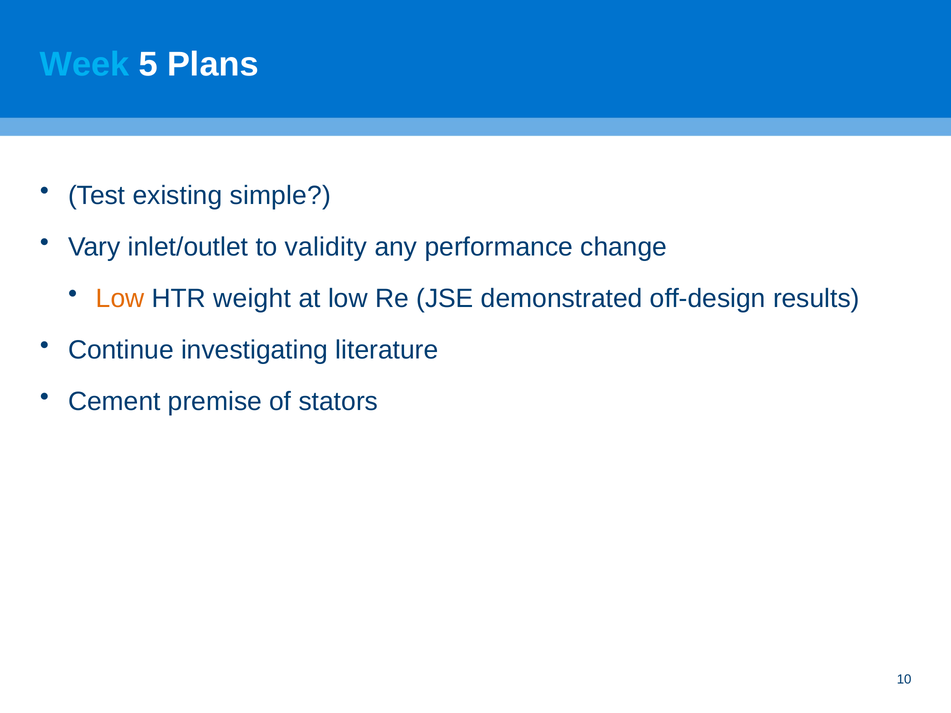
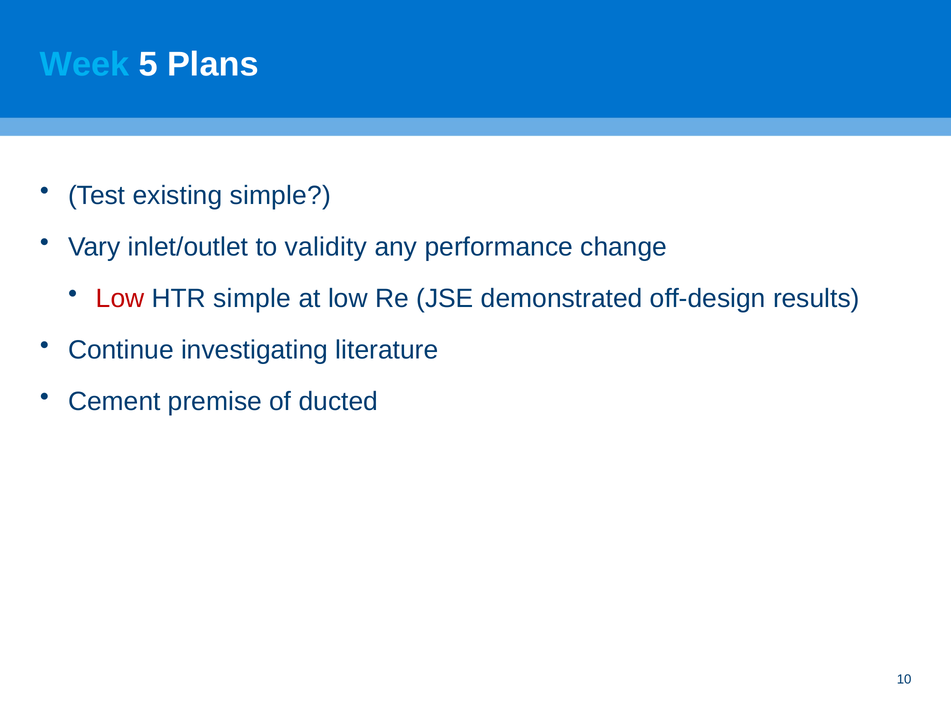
Low at (120, 298) colour: orange -> red
HTR weight: weight -> simple
stators: stators -> ducted
